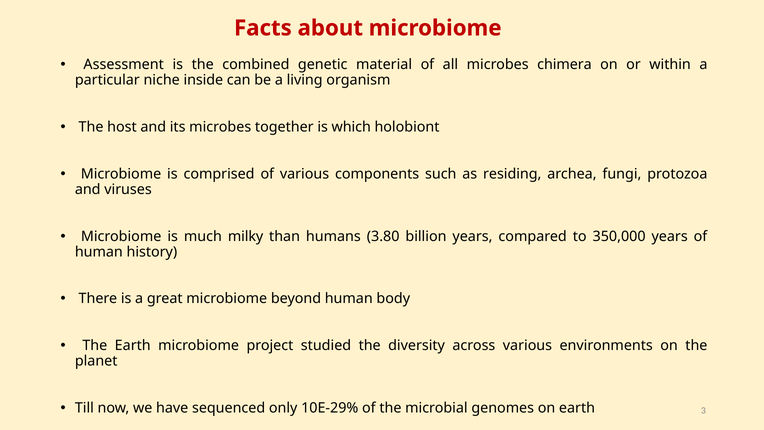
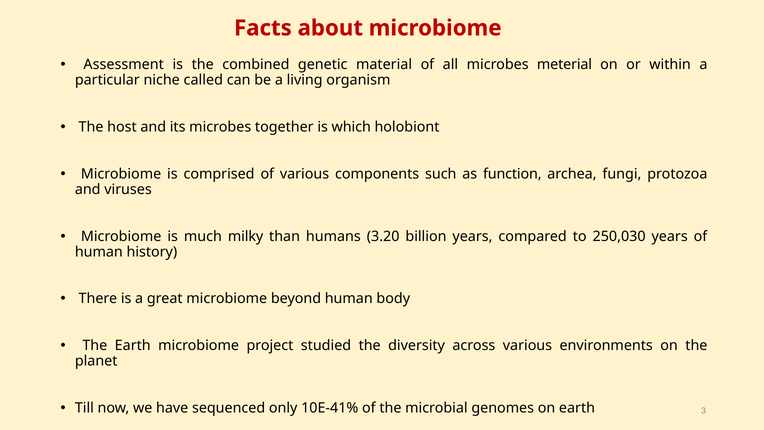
chimera: chimera -> meterial
inside: inside -> called
residing: residing -> function
3.80: 3.80 -> 3.20
350,000: 350,000 -> 250,030
10E-29%: 10E-29% -> 10E-41%
